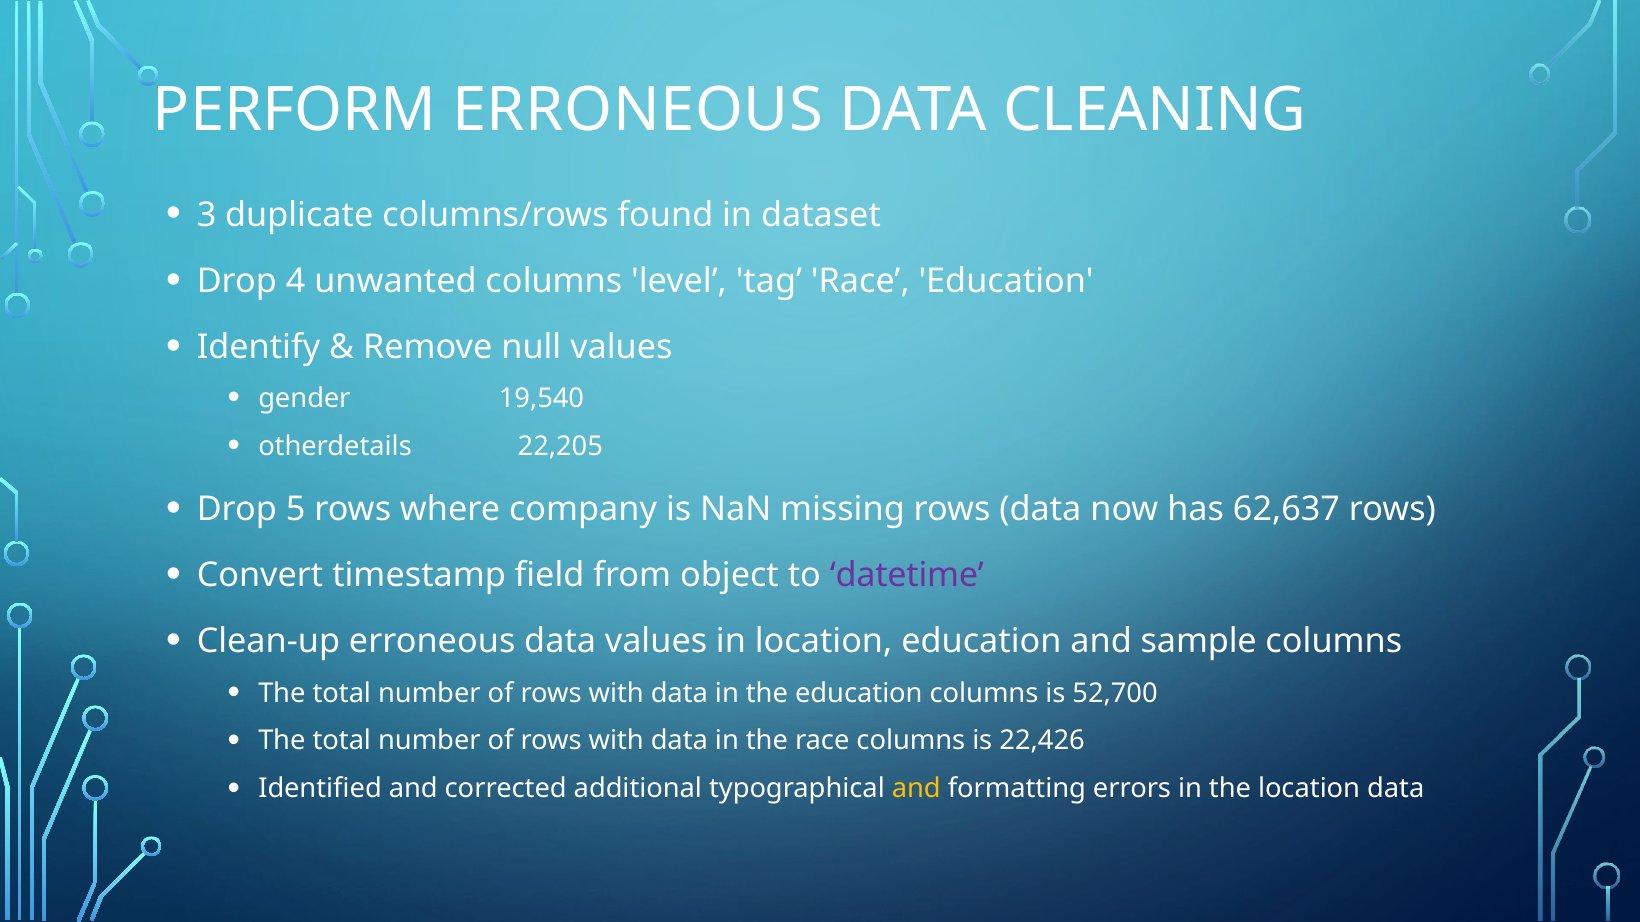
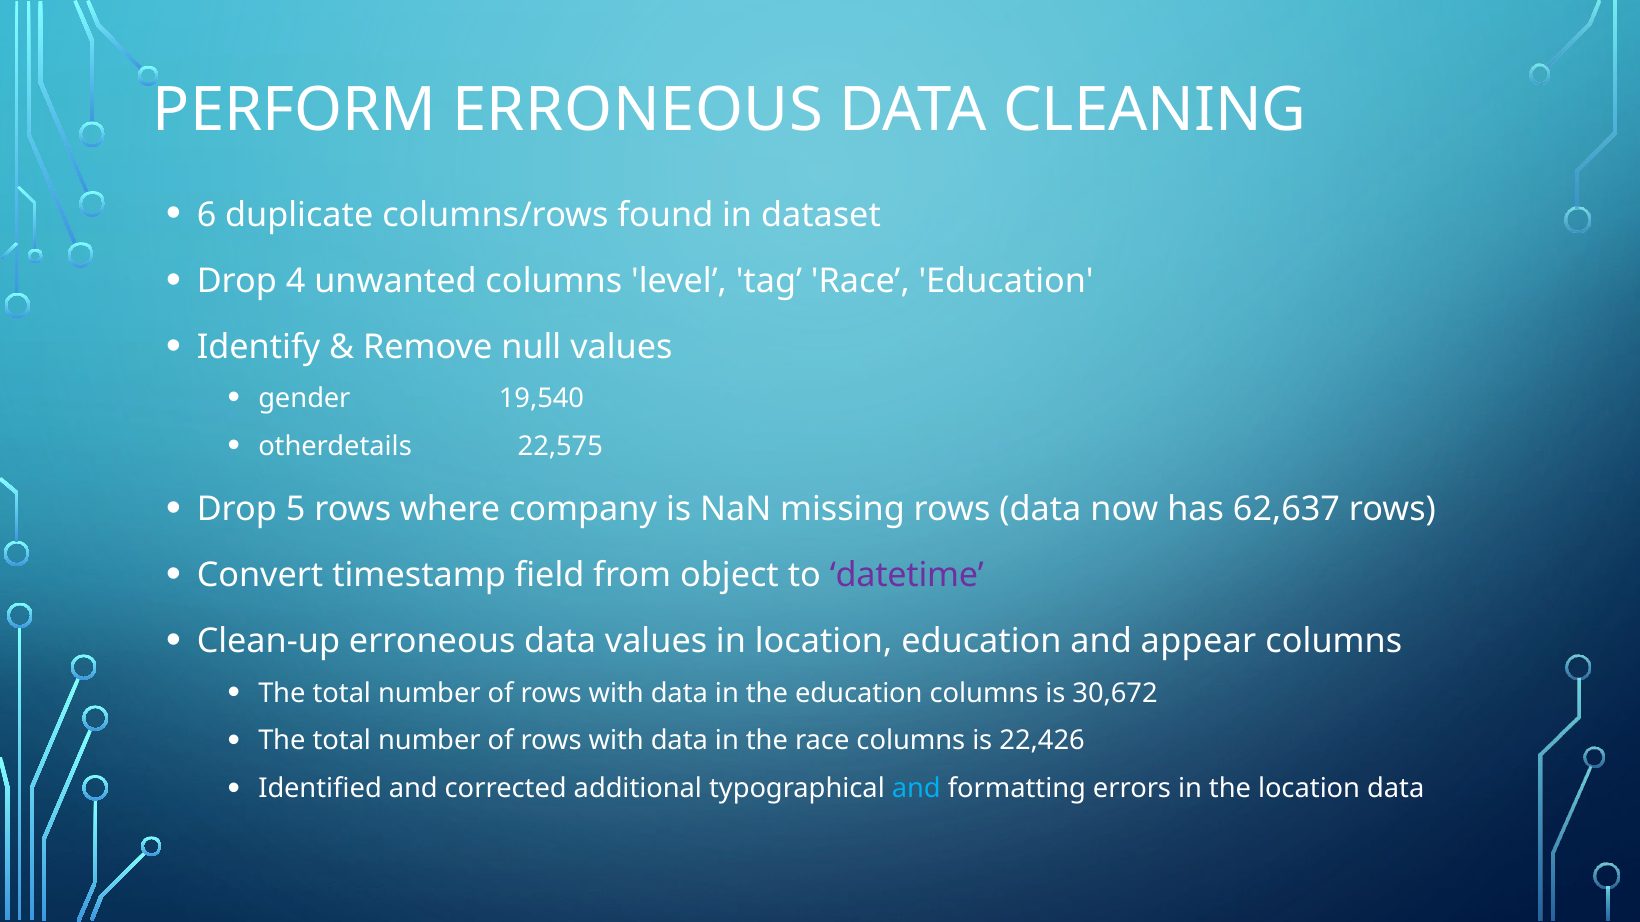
3: 3 -> 6
22,205: 22,205 -> 22,575
sample: sample -> appear
52,700: 52,700 -> 30,672
and at (916, 789) colour: yellow -> light blue
